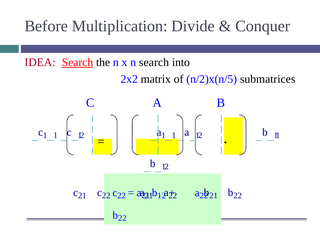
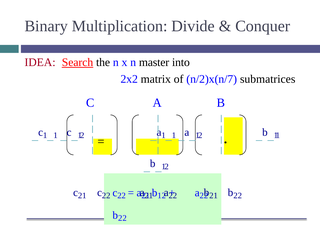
Before: Before -> Binary
n search: search -> master
n/2)x(n/5: n/2)x(n/5 -> n/2)x(n/7
